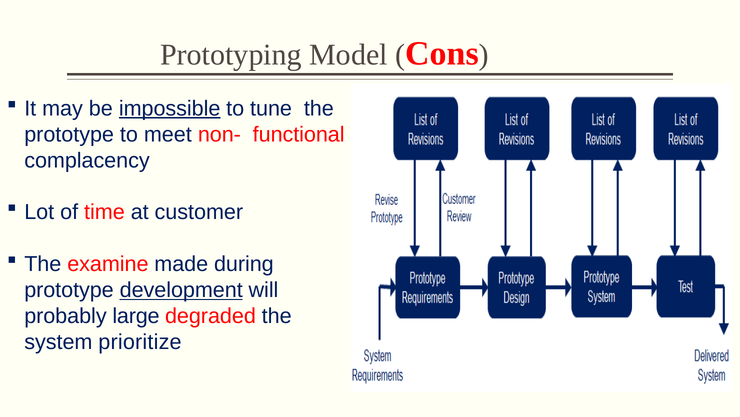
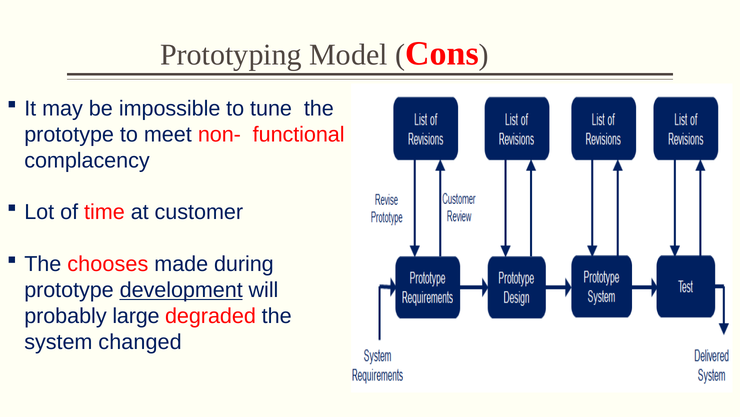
impossible underline: present -> none
examine: examine -> chooses
prioritize: prioritize -> changed
